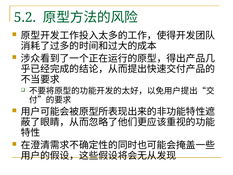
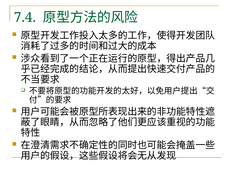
5.2: 5.2 -> 7.4
